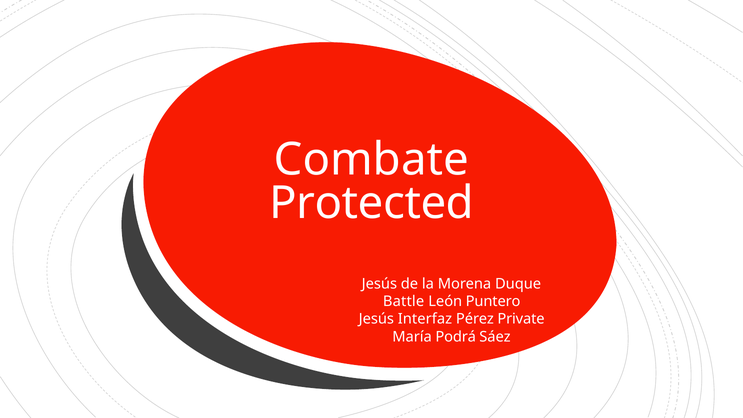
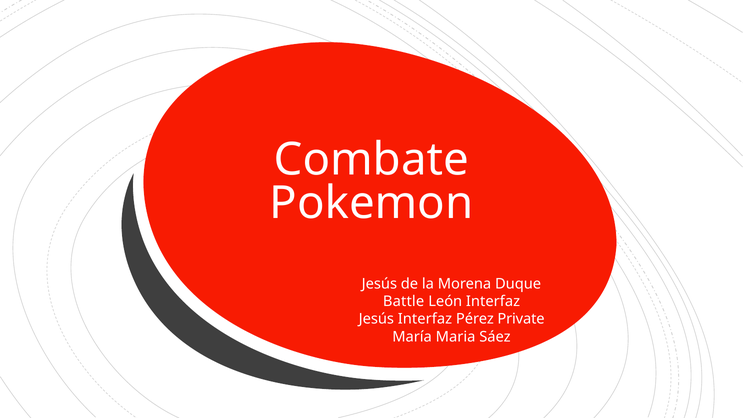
Protected: Protected -> Pokemon
León Puntero: Puntero -> Interfaz
Podrá: Podrá -> Maria
